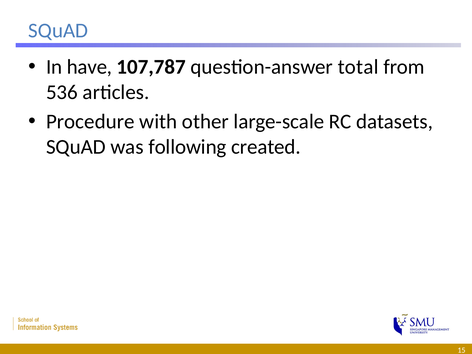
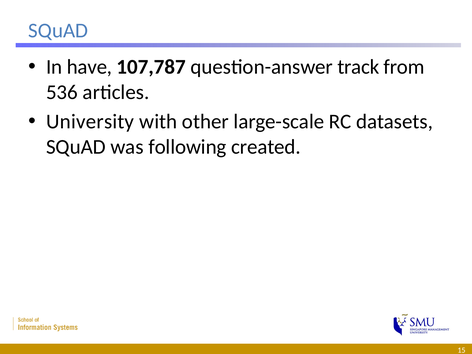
total: total -> track
Procedure: Procedure -> University
